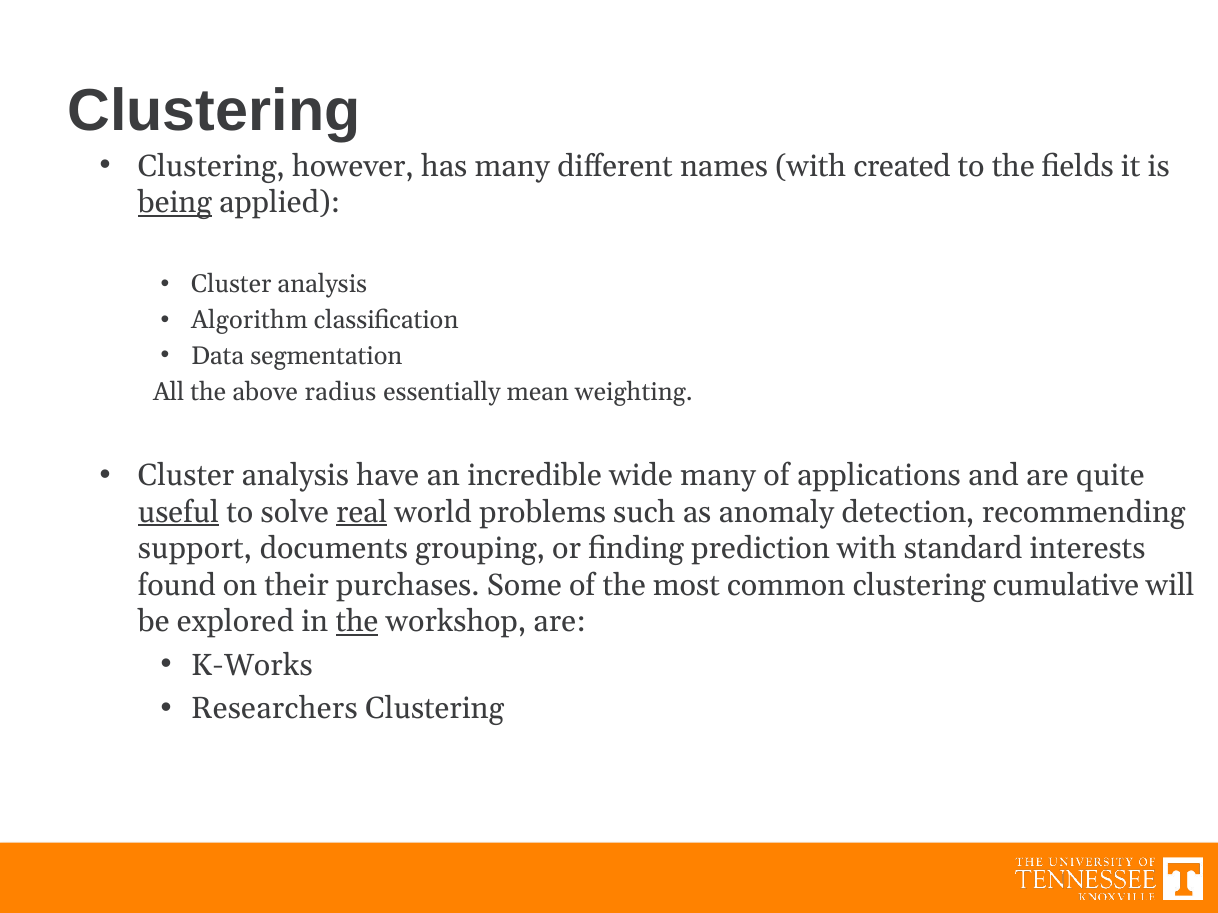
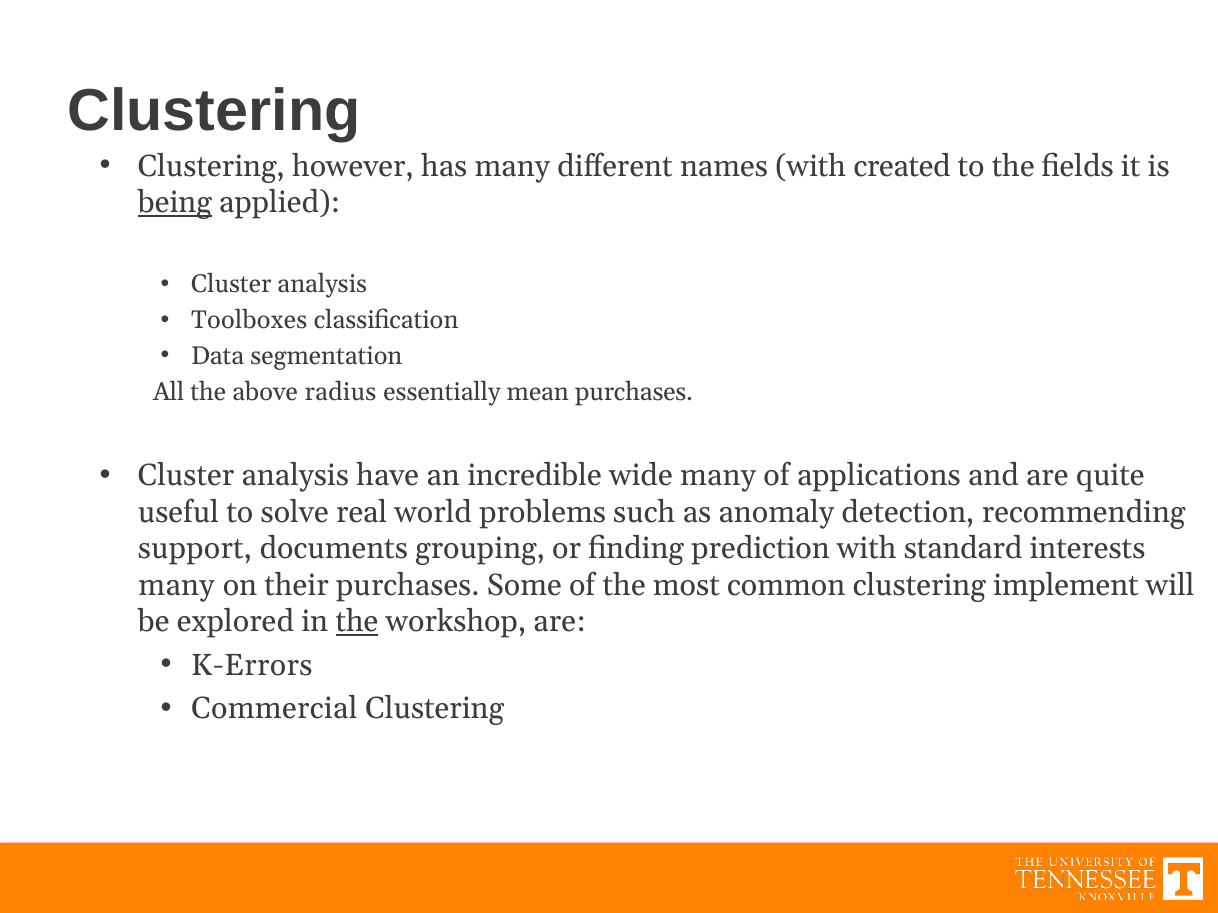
Algorithm: Algorithm -> Toolboxes
mean weighting: weighting -> purchases
useful underline: present -> none
real underline: present -> none
found at (177, 586): found -> many
cumulative: cumulative -> implement
K-Works: K-Works -> K-Errors
Researchers: Researchers -> Commercial
